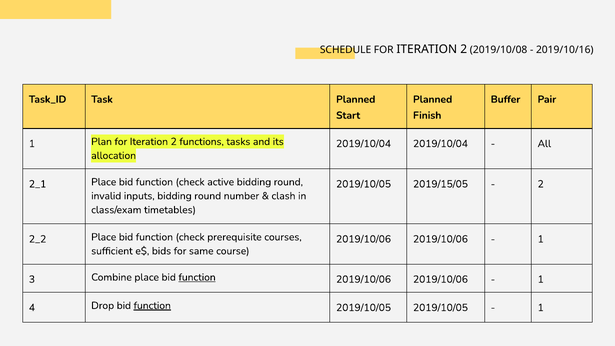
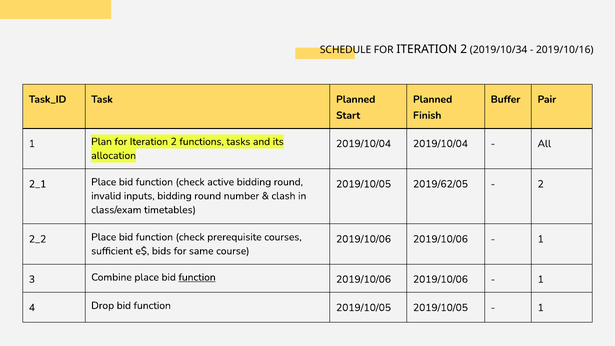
2019/10/08: 2019/10/08 -> 2019/10/34
2019/15/05: 2019/15/05 -> 2019/62/05
function at (152, 306) underline: present -> none
